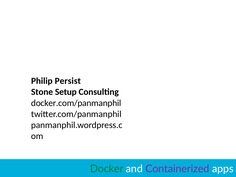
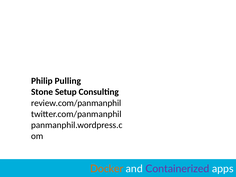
Persist: Persist -> Pulling
docker.com/panmanphil: docker.com/panmanphil -> review.com/panmanphil
Docker colour: green -> orange
